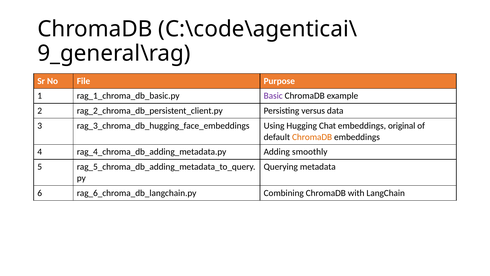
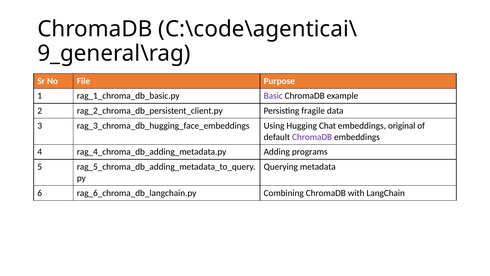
versus: versus -> fragile
ChromaDB at (312, 137) colour: orange -> purple
smoothly: smoothly -> programs
